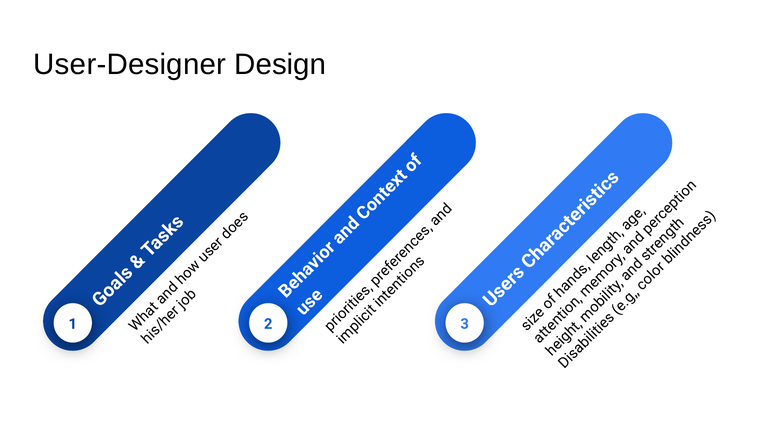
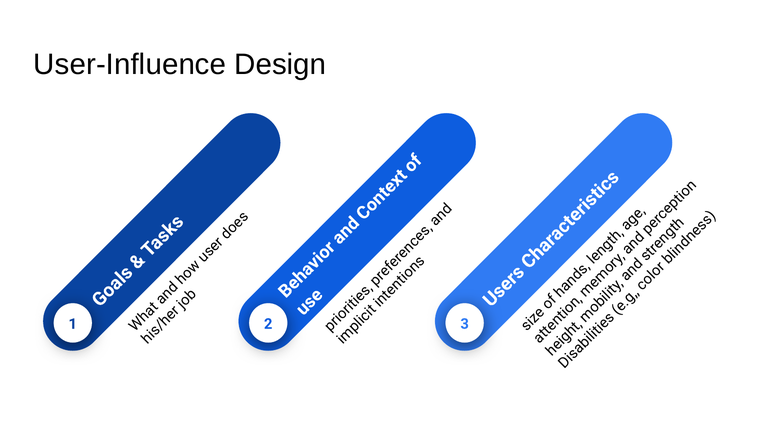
User-Designer: User-Designer -> User-Influence
